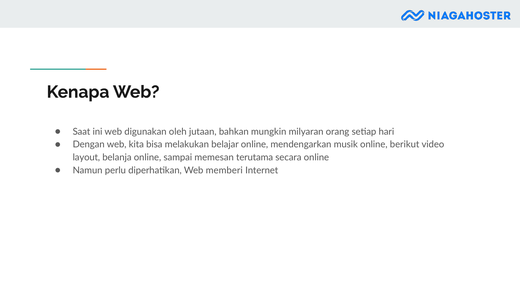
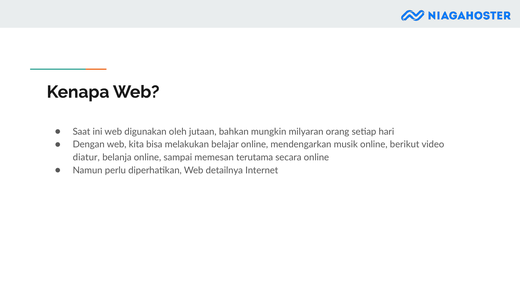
layout: layout -> diatur
memberi: memberi -> detailnya
